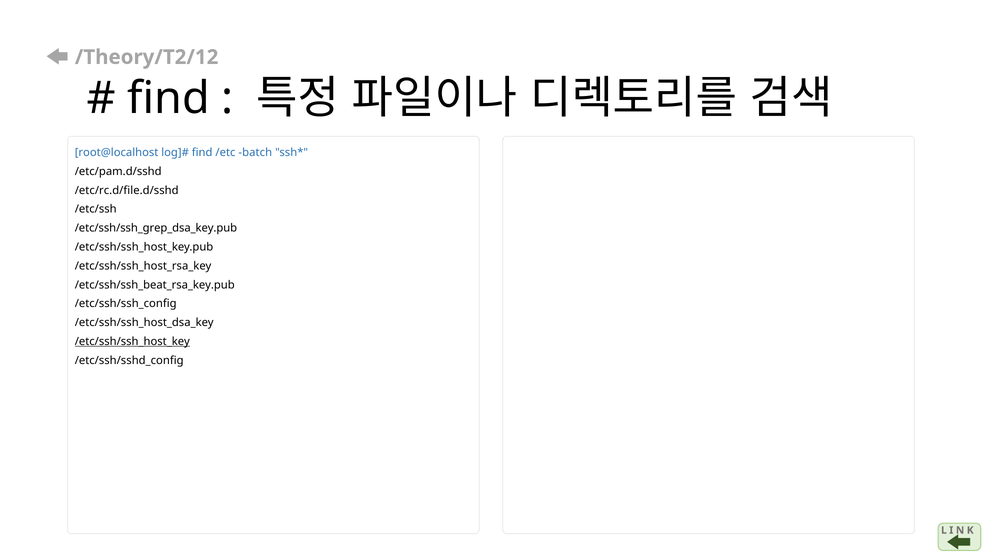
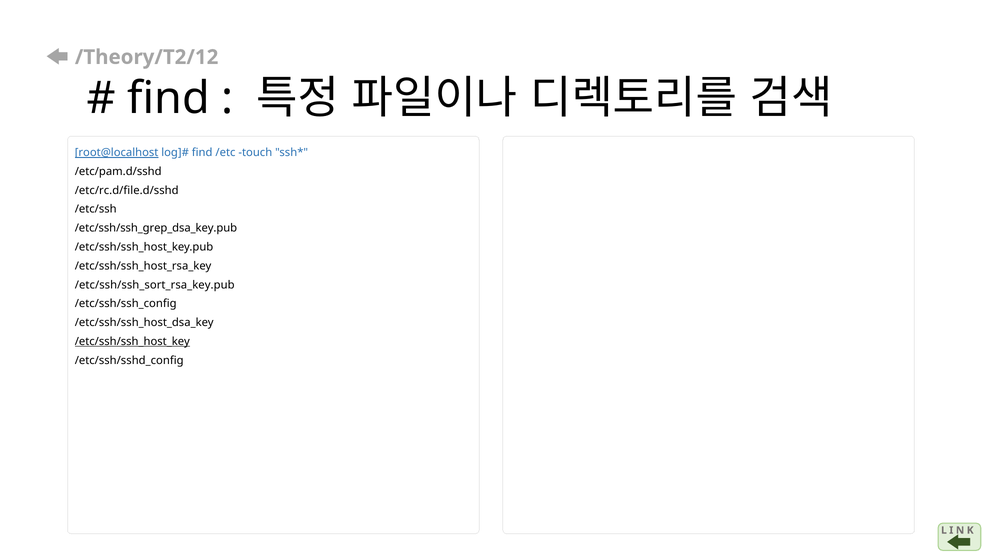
root@localhost underline: none -> present
batch: batch -> touch
/etc/ssh/ssh_beat_rsa_key.pub: /etc/ssh/ssh_beat_rsa_key.pub -> /etc/ssh/ssh_sort_rsa_key.pub
